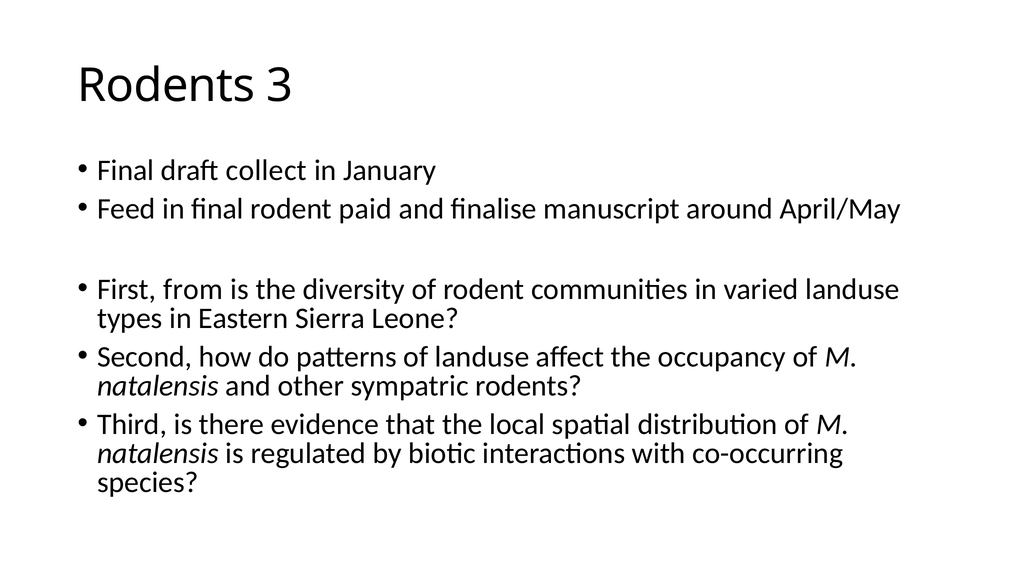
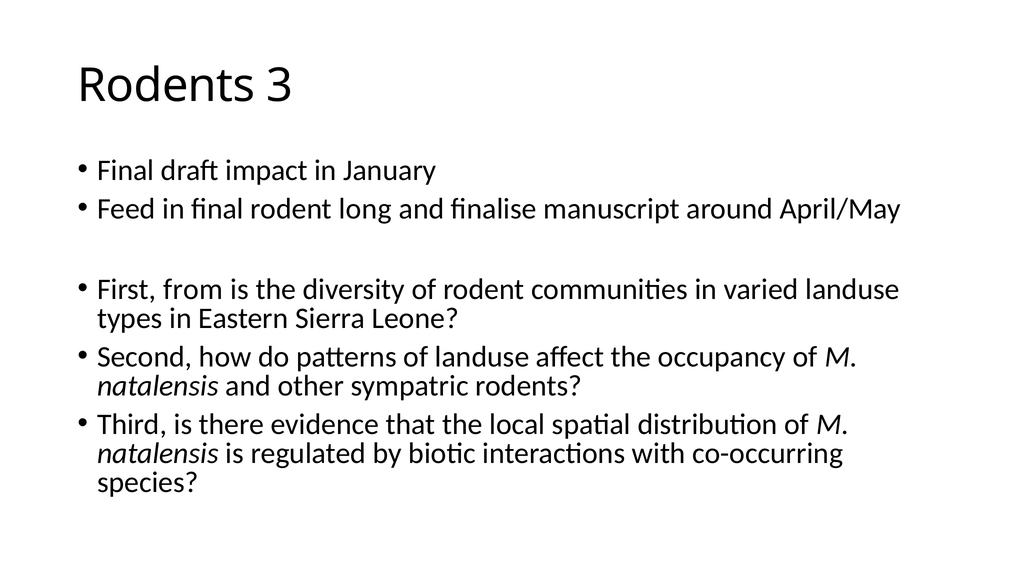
collect: collect -> impact
paid: paid -> long
